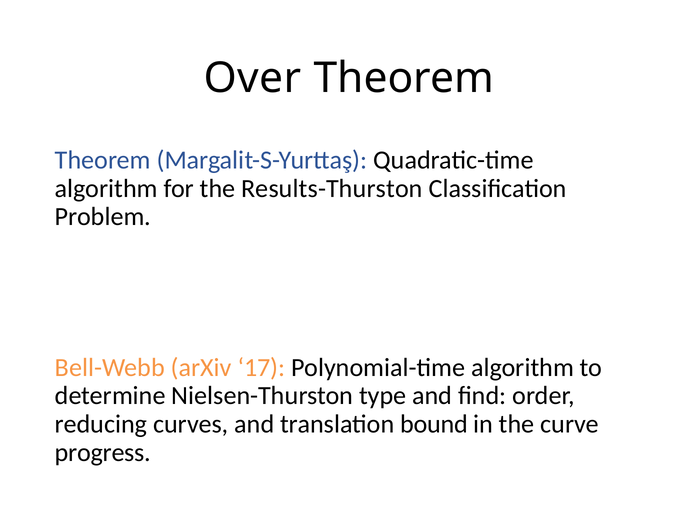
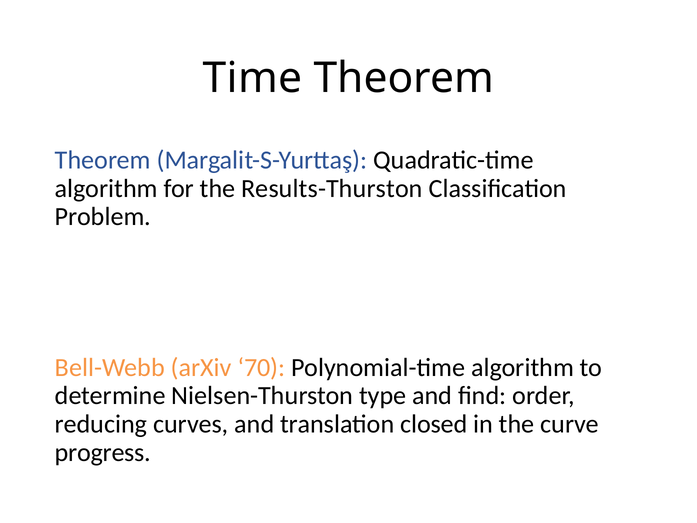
Over: Over -> Time
17: 17 -> 70
bound: bound -> closed
